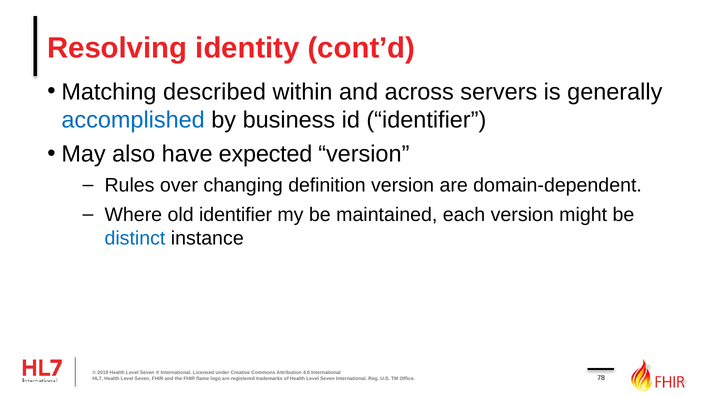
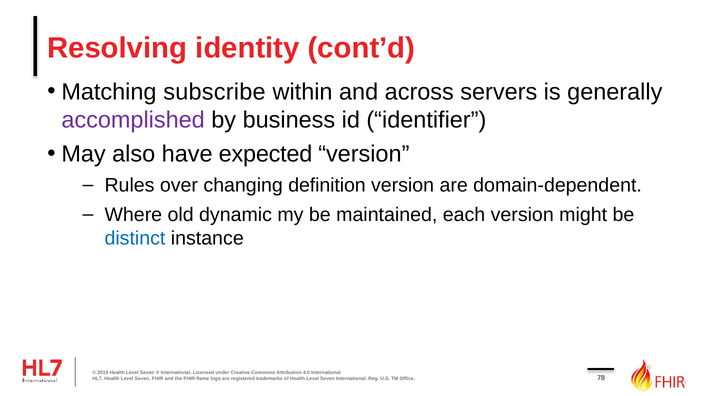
described: described -> subscribe
accomplished colour: blue -> purple
old identifier: identifier -> dynamic
